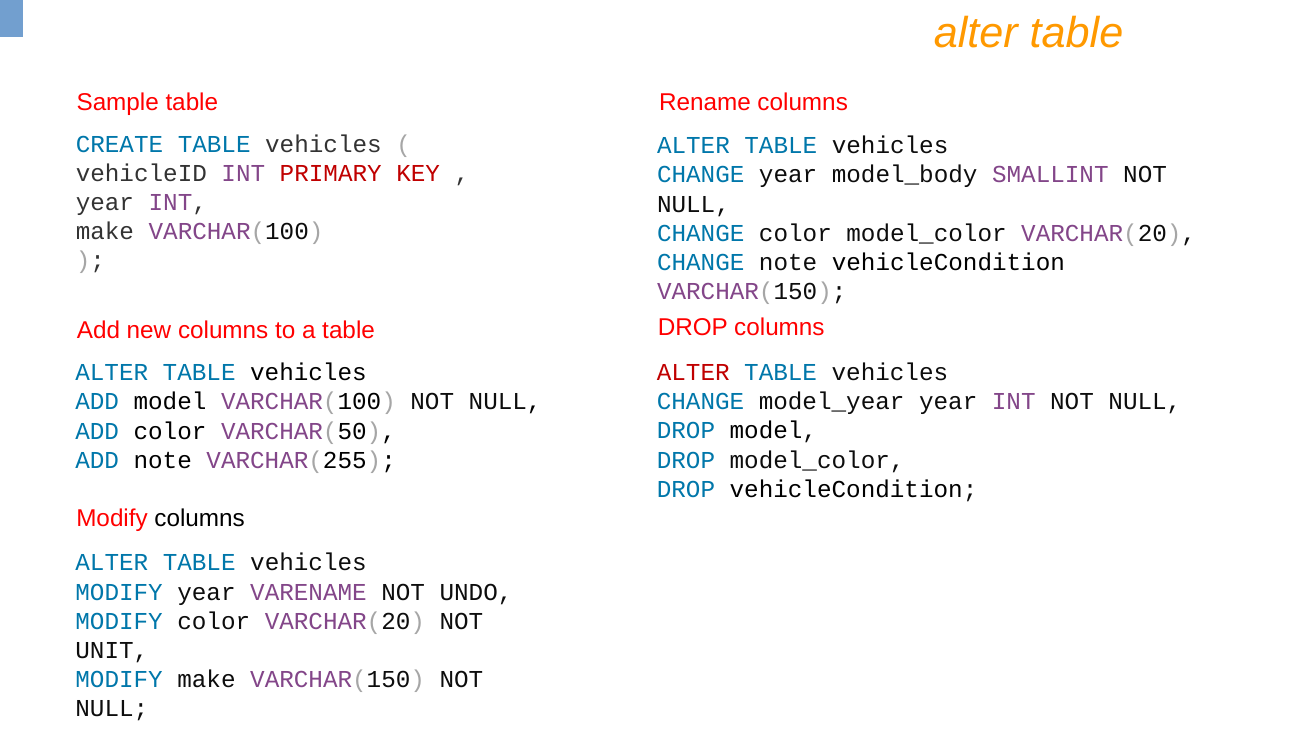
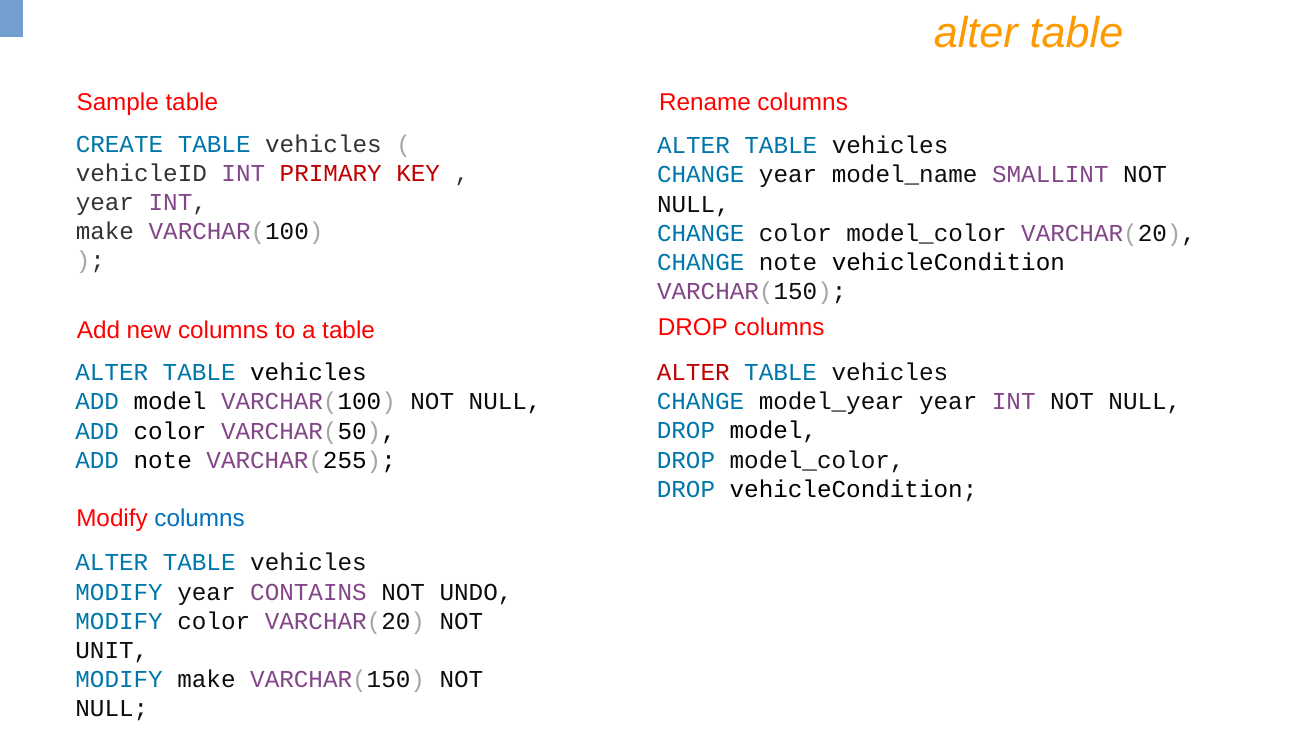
model_body: model_body -> model_name
columns at (200, 518) colour: black -> blue
VARENAME: VARENAME -> CONTAINS
